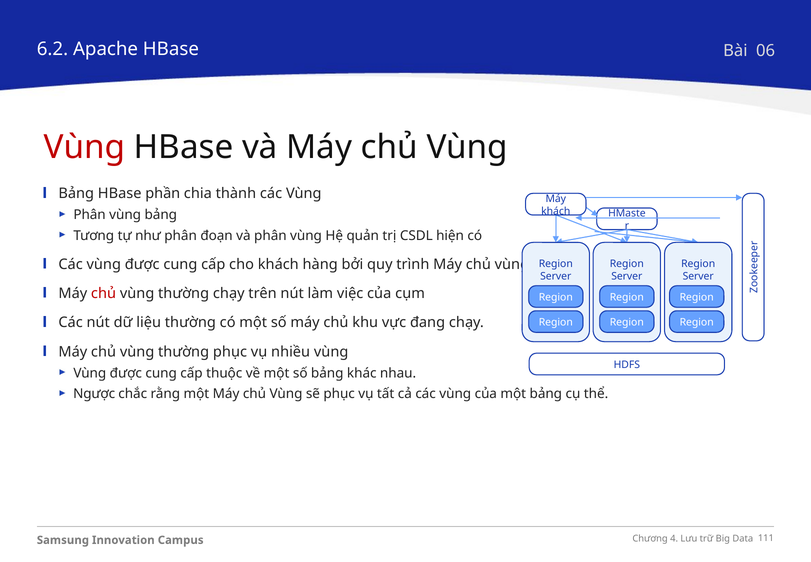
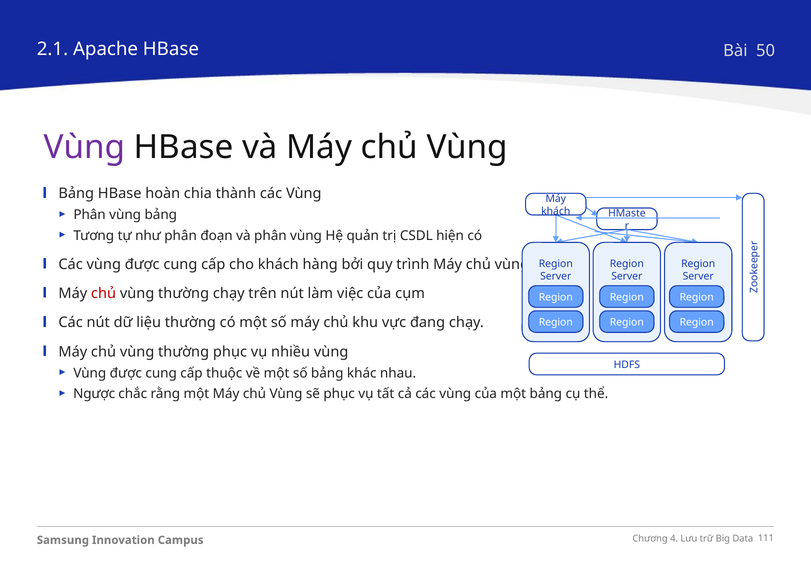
6.2: 6.2 -> 2.1
06: 06 -> 50
Vùng at (85, 147) colour: red -> purple
phần: phần -> hoàn
